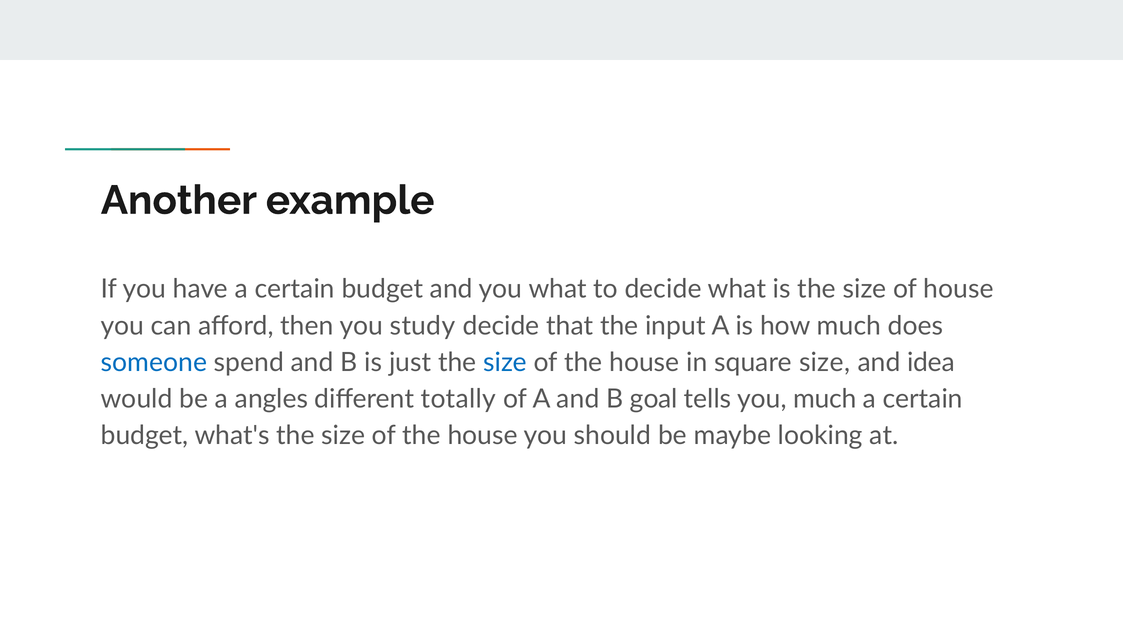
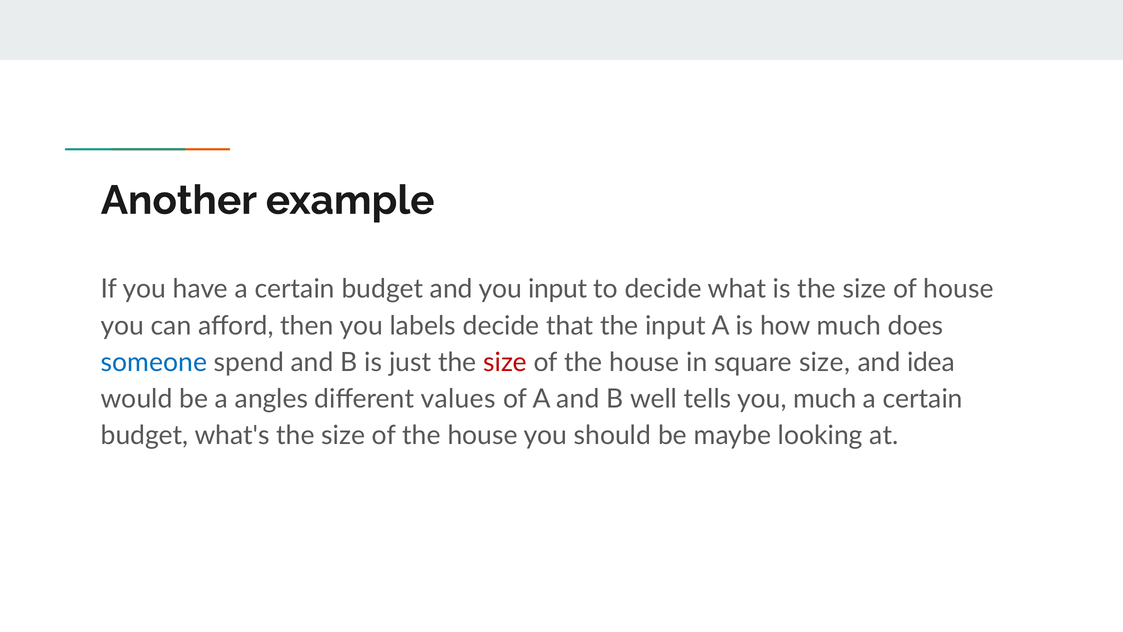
you what: what -> input
study: study -> labels
size at (505, 362) colour: blue -> red
totally: totally -> values
goal: goal -> well
